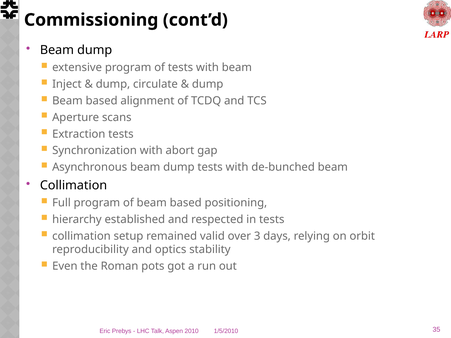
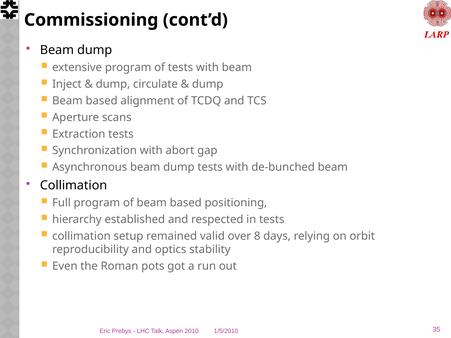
3: 3 -> 8
